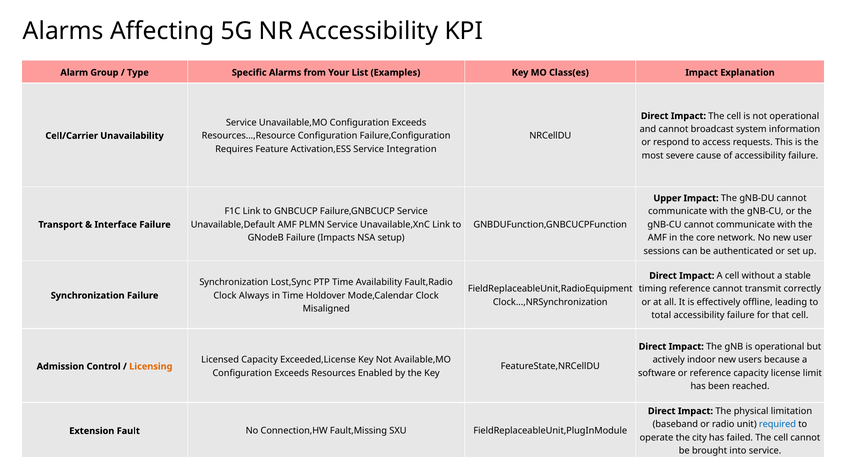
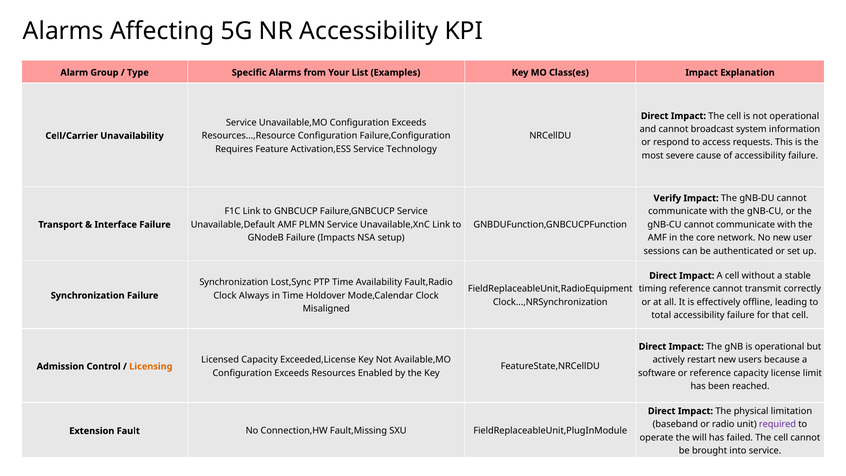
Integration: Integration -> Technology
Upper: Upper -> Verify
indoor: indoor -> restart
required colour: blue -> purple
city: city -> will
